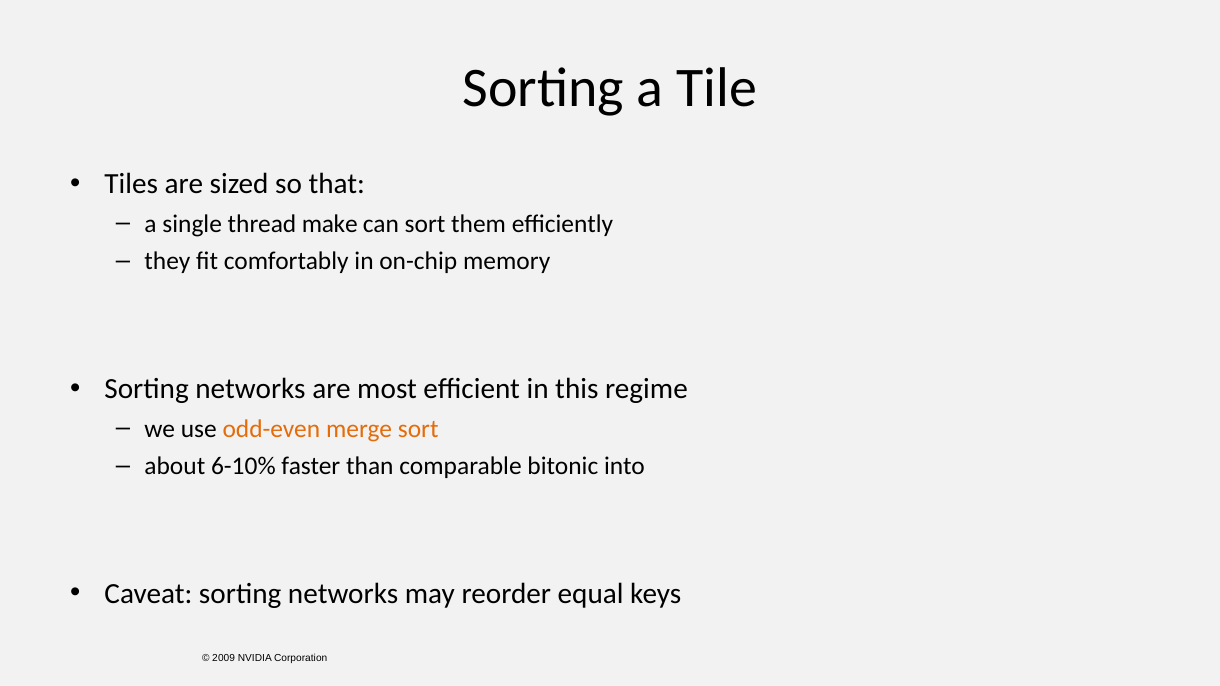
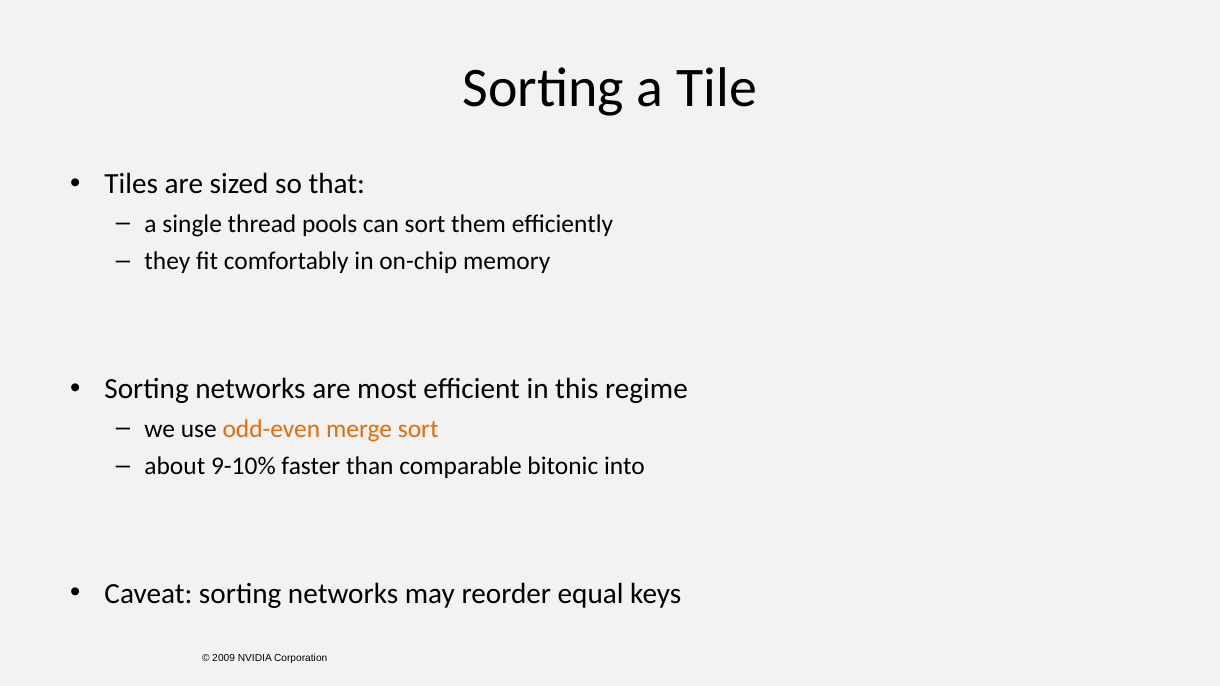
make: make -> pools
6-10%: 6-10% -> 9-10%
